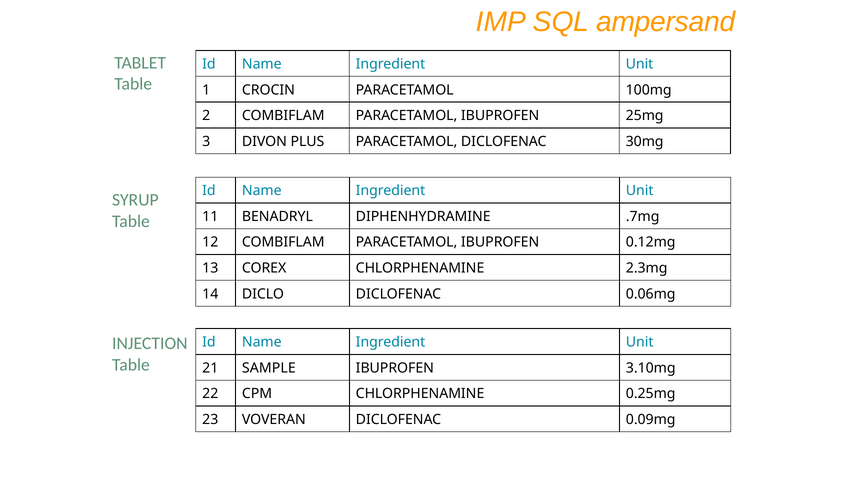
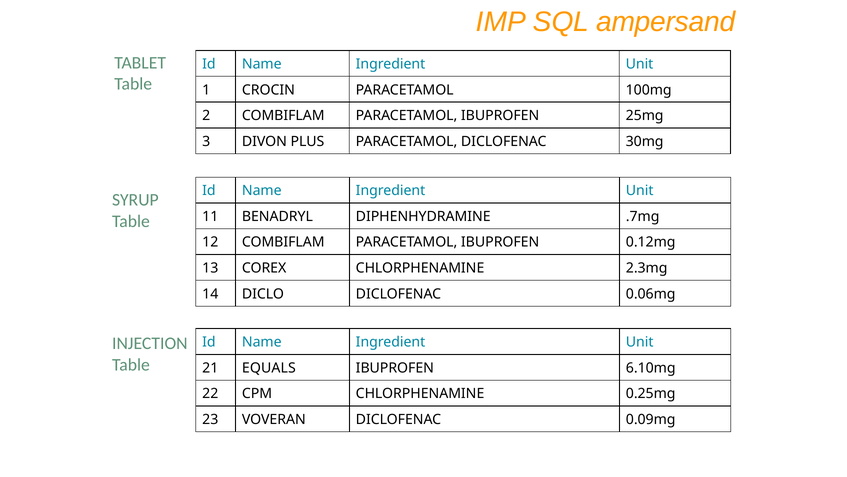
SAMPLE: SAMPLE -> EQUALS
3.10mg: 3.10mg -> 6.10mg
